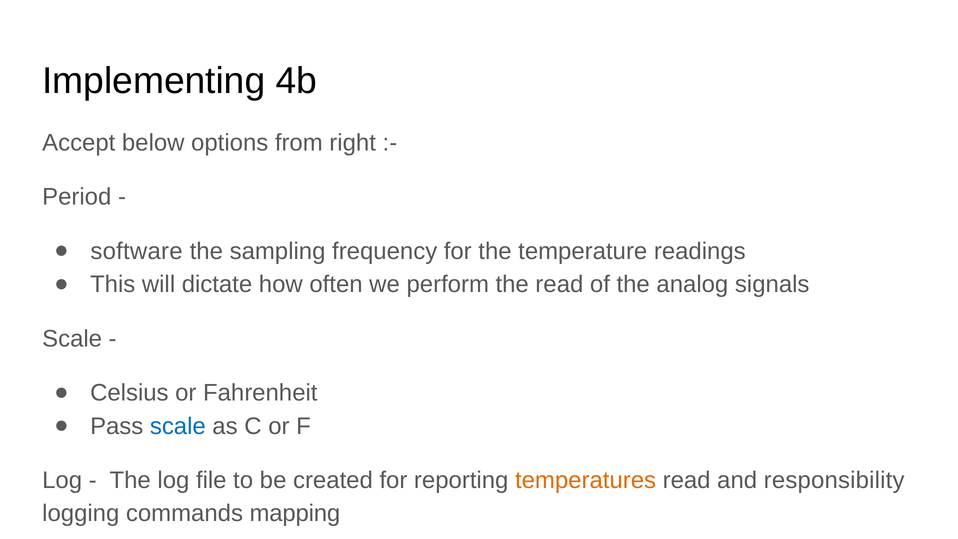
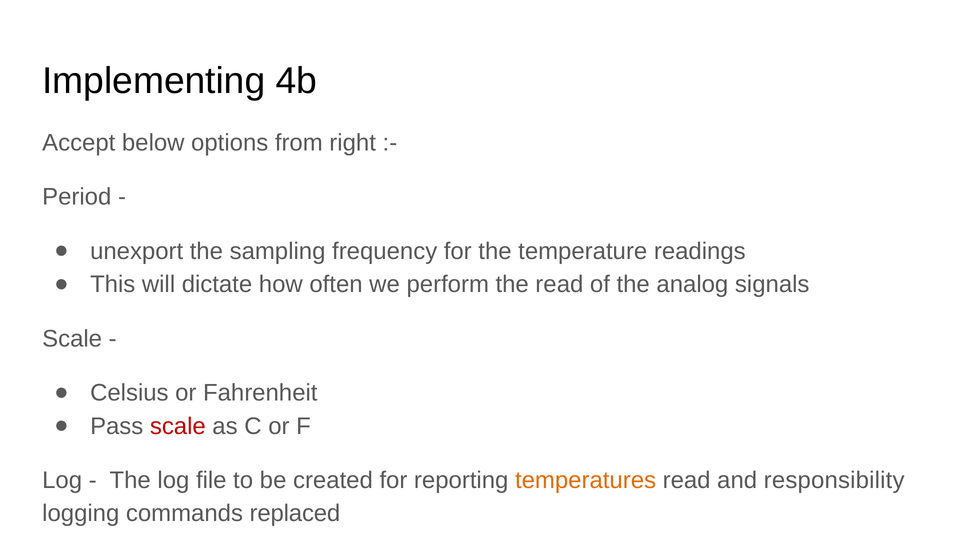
software: software -> unexport
scale at (178, 426) colour: blue -> red
mapping: mapping -> replaced
